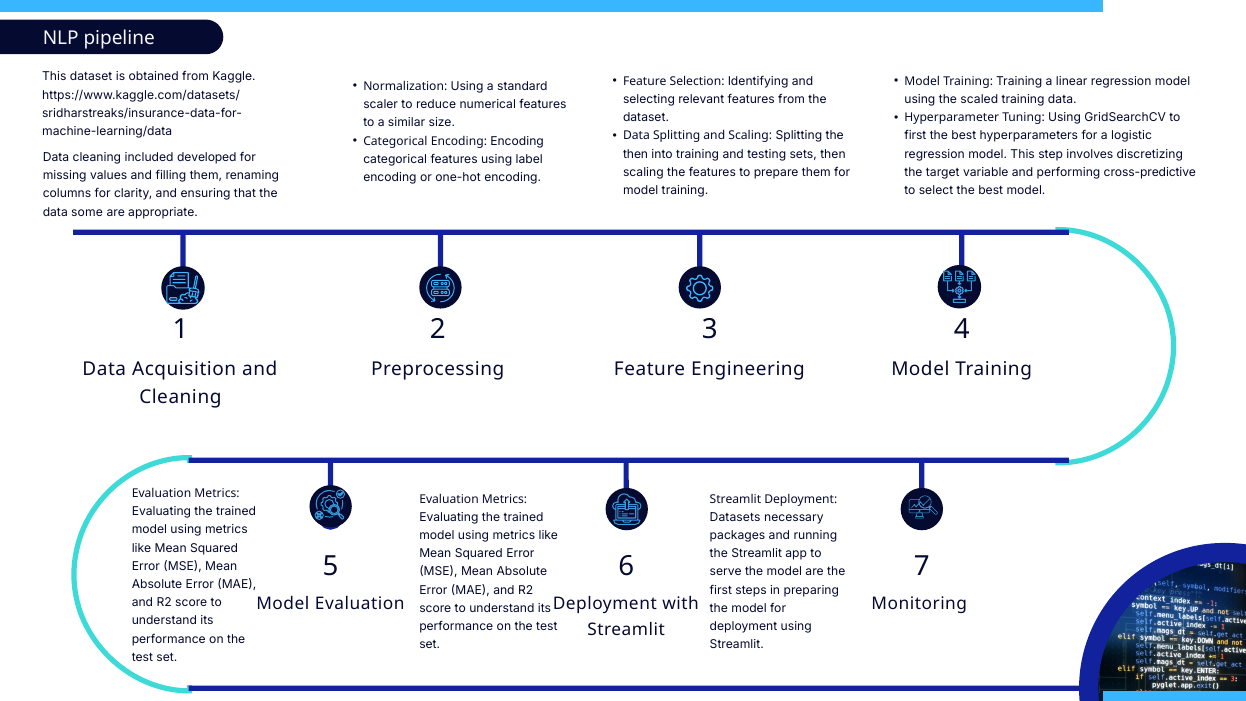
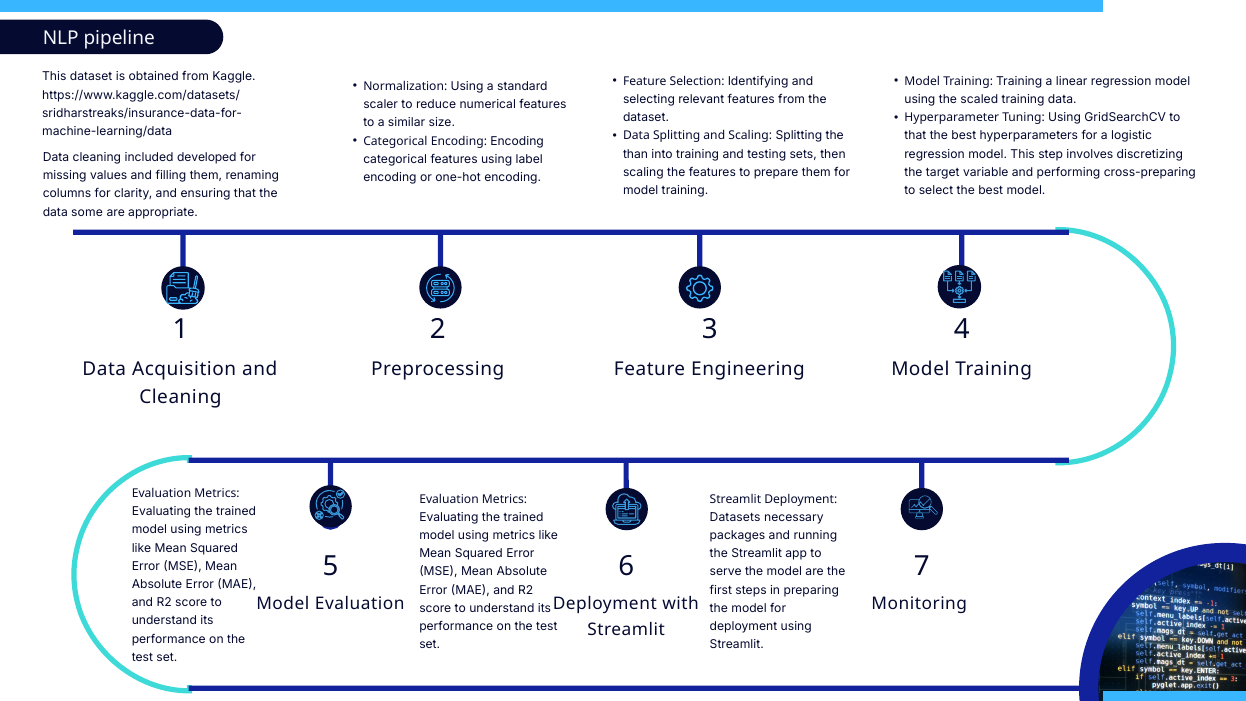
first at (915, 136): first -> that
then at (636, 154): then -> than
cross-predictive: cross-predictive -> cross-preparing
